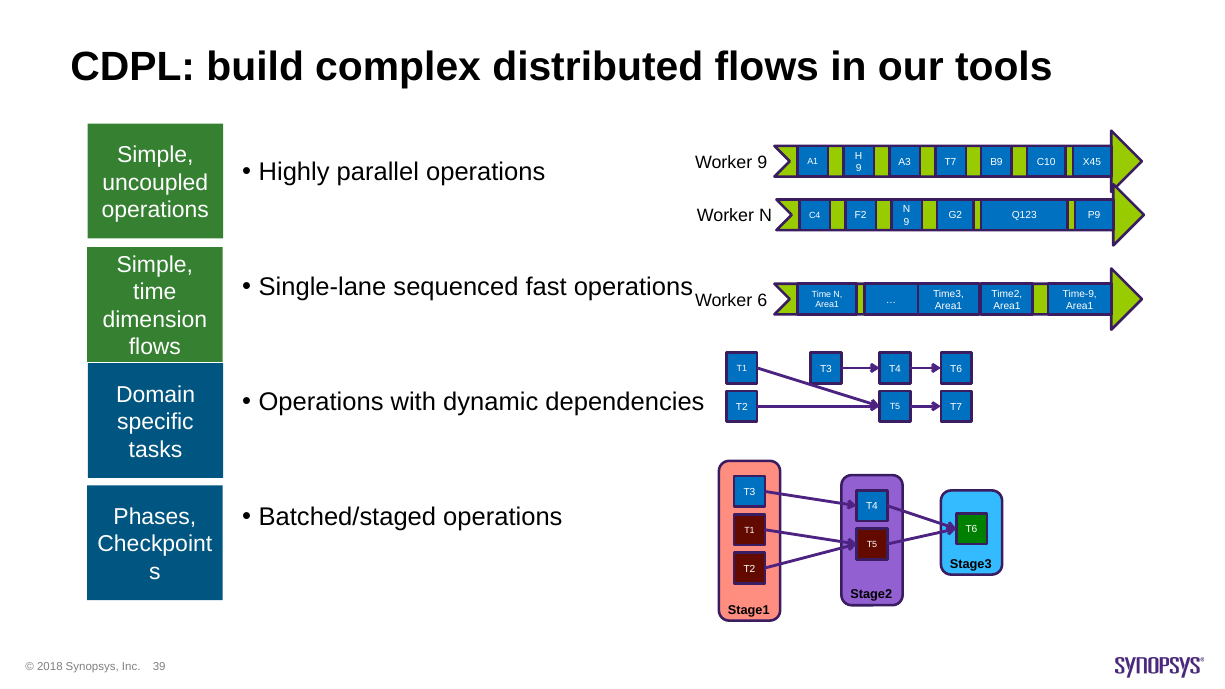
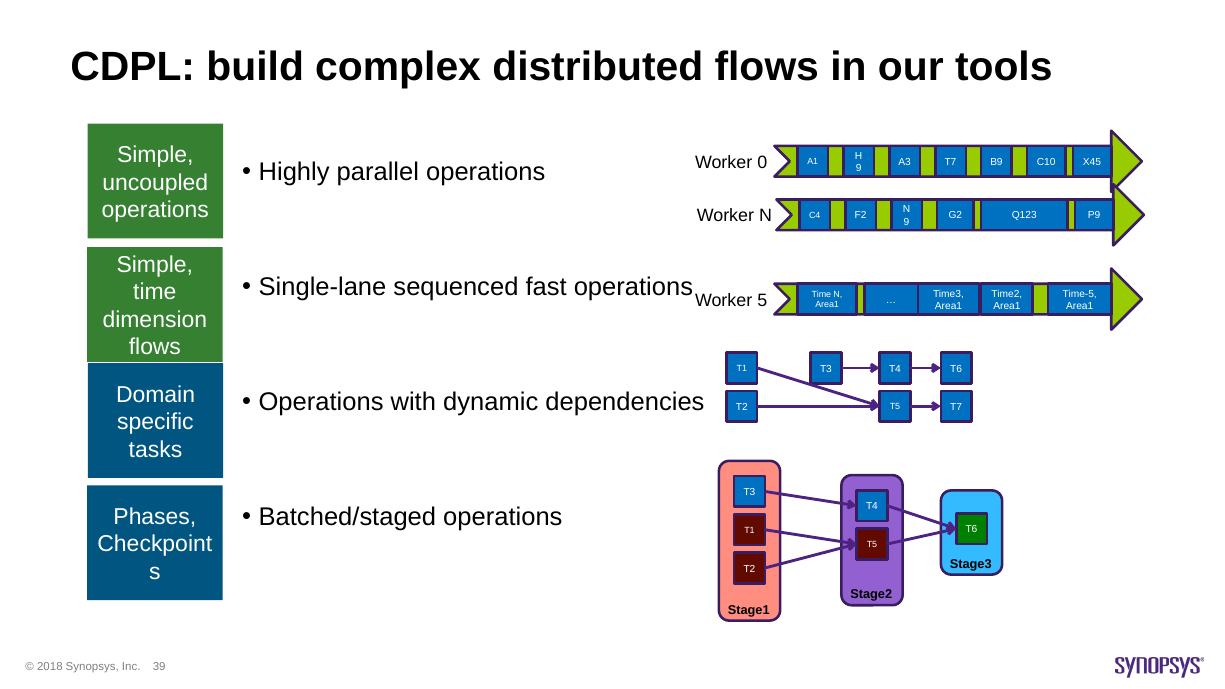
Worker 9: 9 -> 0
Time-9: Time-9 -> Time-5
6: 6 -> 5
